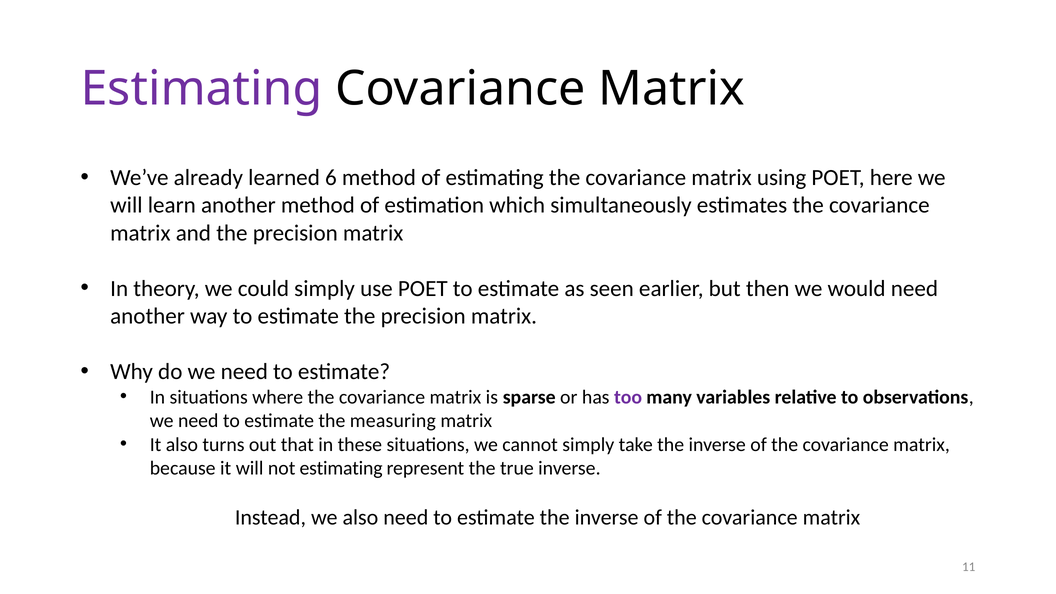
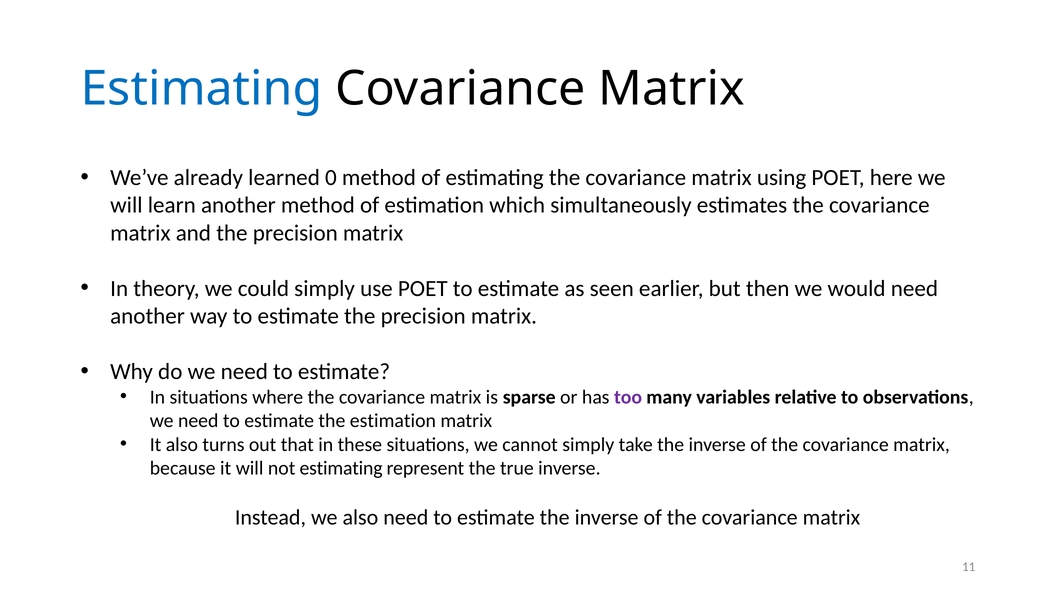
Estimating at (202, 89) colour: purple -> blue
6: 6 -> 0
the measuring: measuring -> estimation
